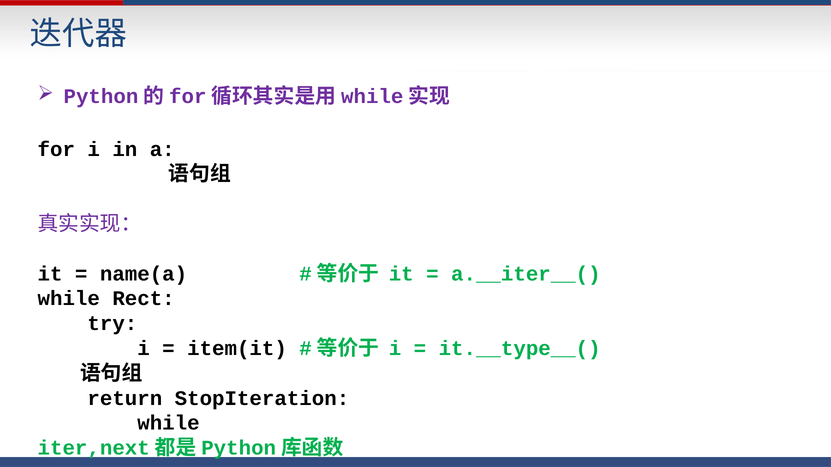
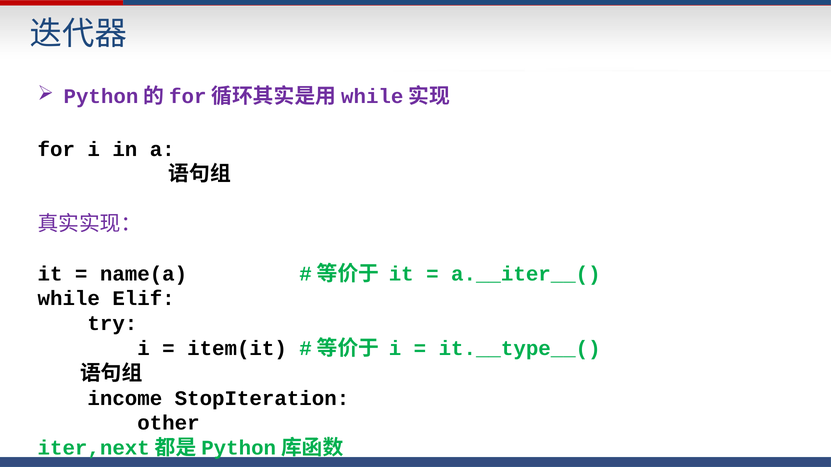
Rect: Rect -> Elif
return: return -> income
while at (168, 424): while -> other
